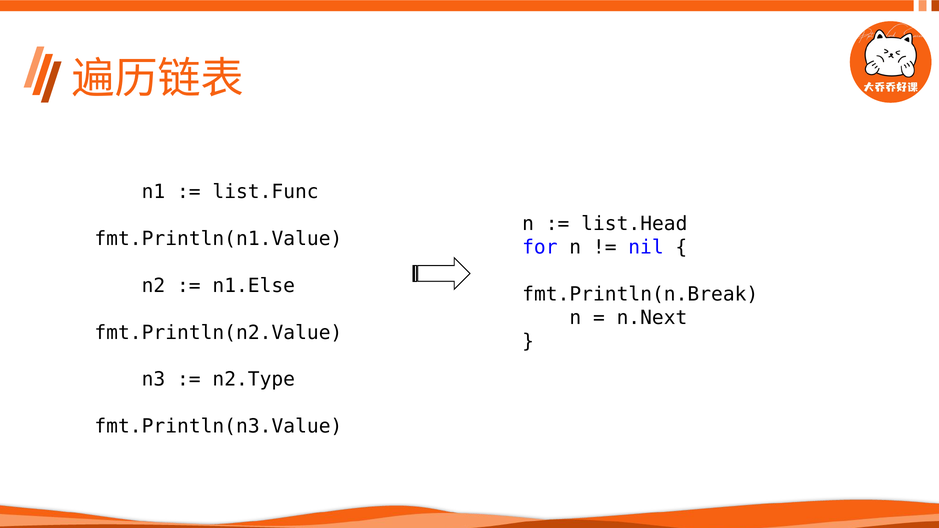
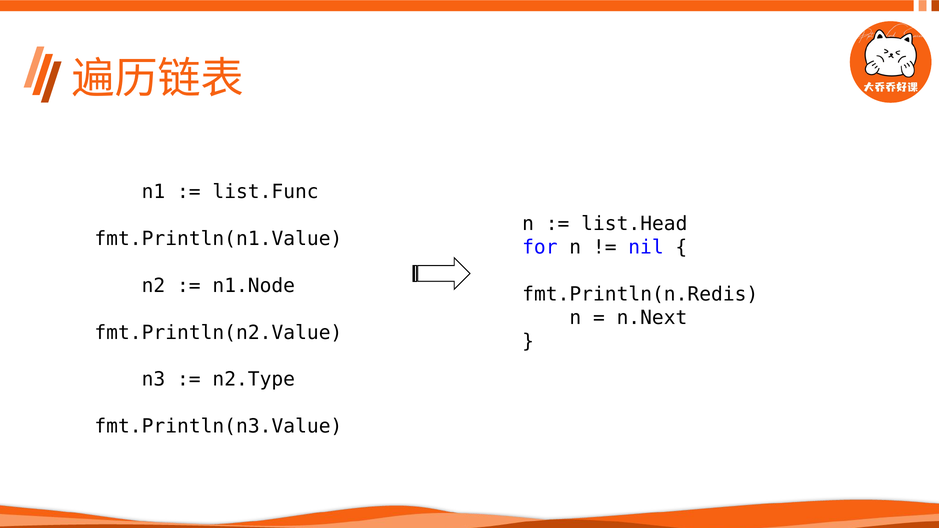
n1.Else: n1.Else -> n1.Node
fmt.Println(n.Break: fmt.Println(n.Break -> fmt.Println(n.Redis
